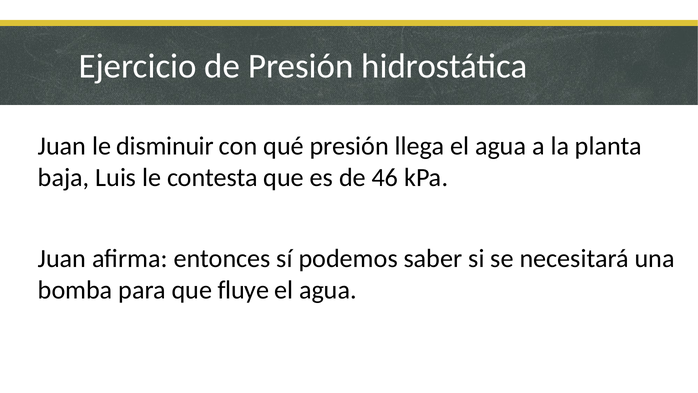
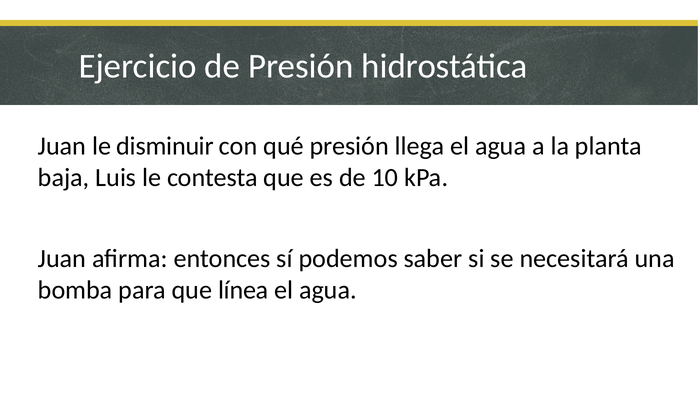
46: 46 -> 10
fluye: fluye -> línea
